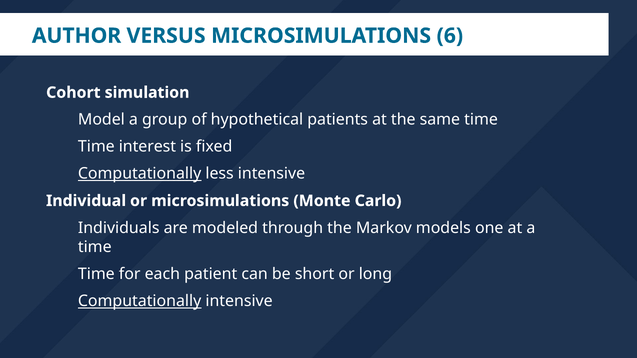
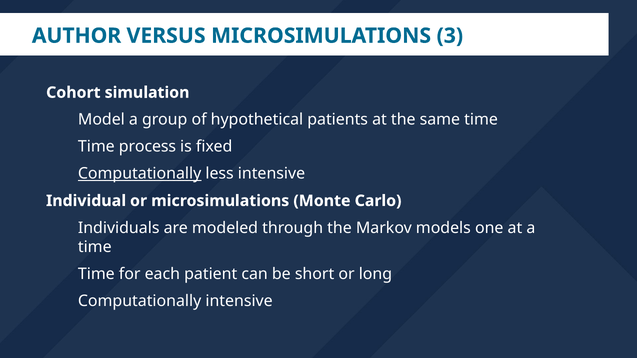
6: 6 -> 3
interest: interest -> process
Computationally at (140, 301) underline: present -> none
